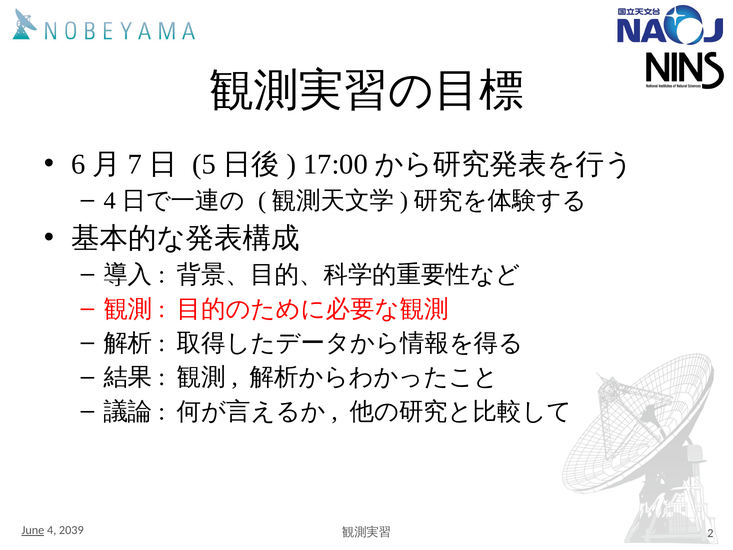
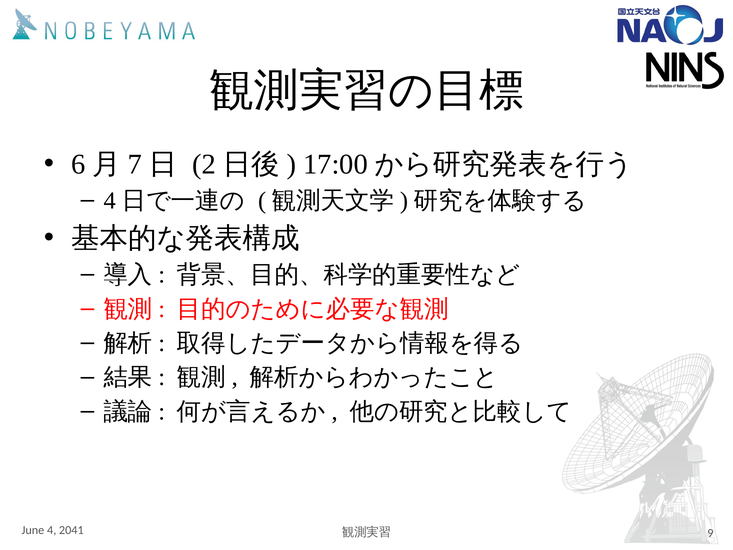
5: 5 -> 2
June underline: present -> none
2039: 2039 -> 2041
2: 2 -> 9
